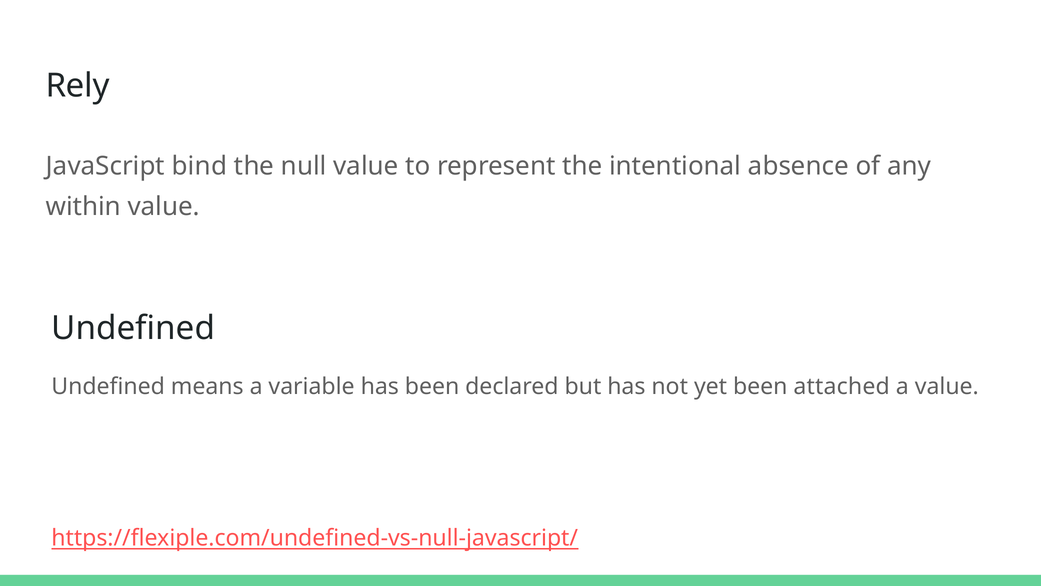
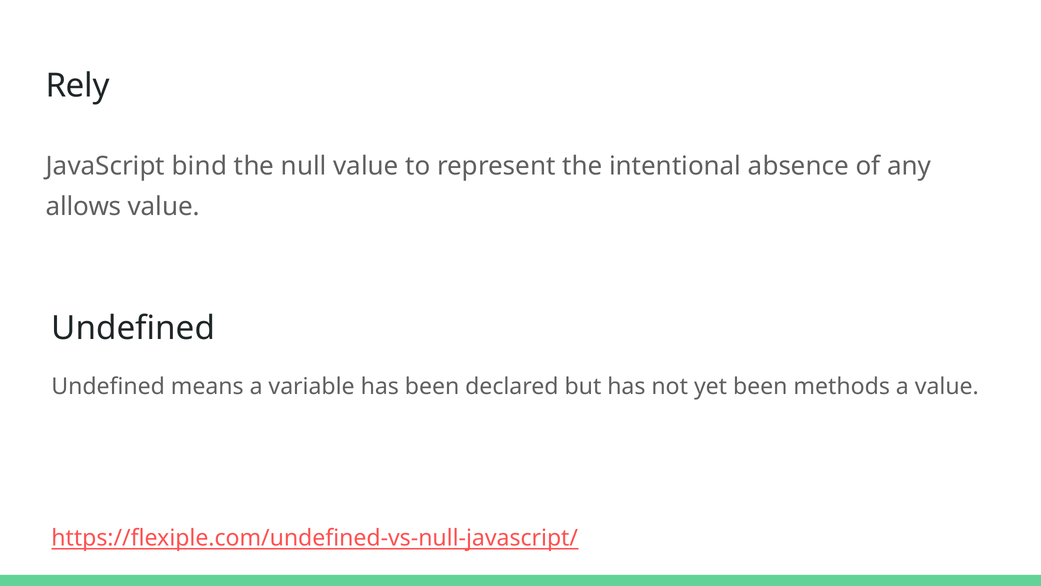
within: within -> allows
attached: attached -> methods
